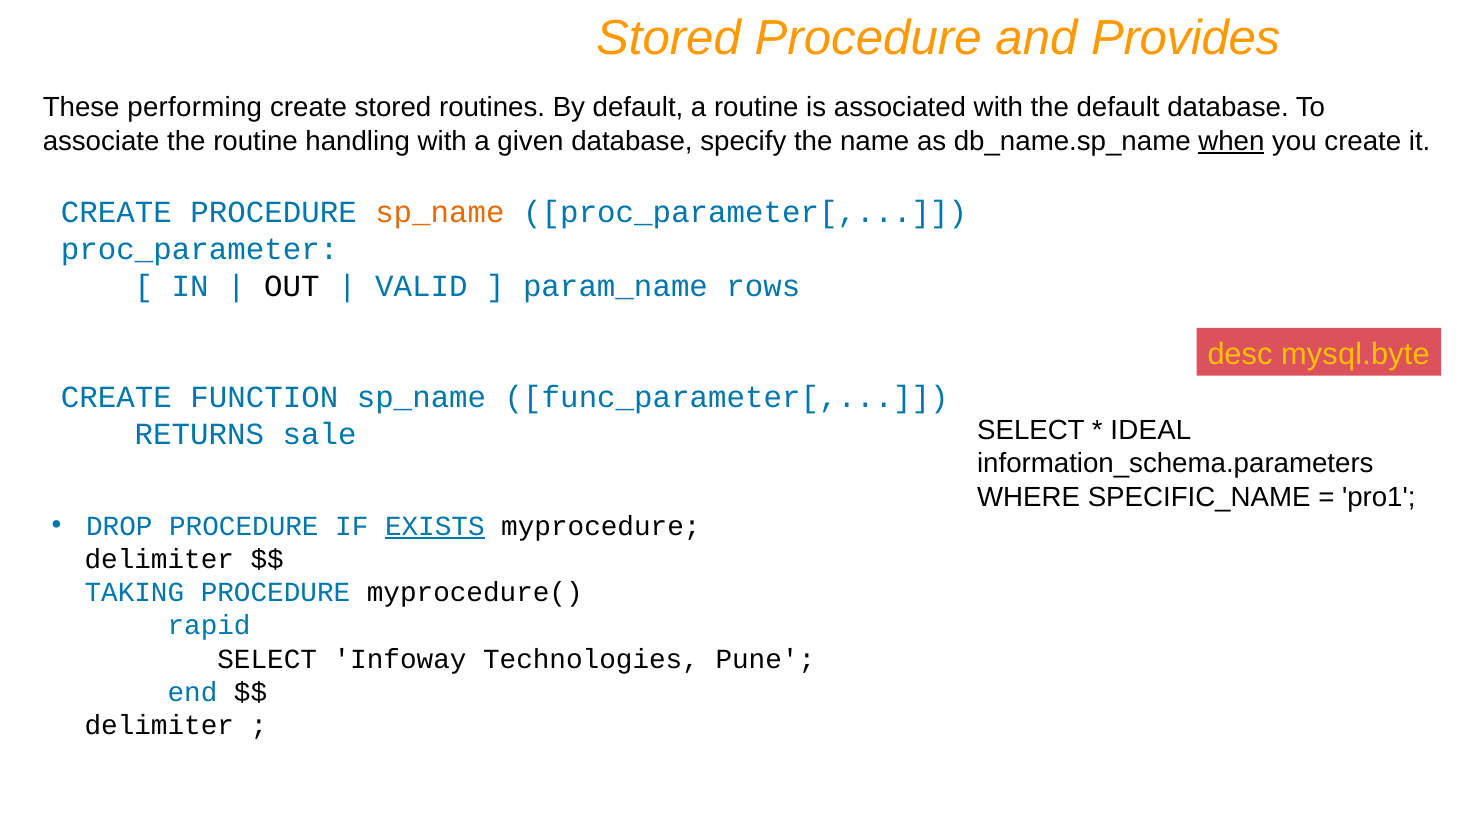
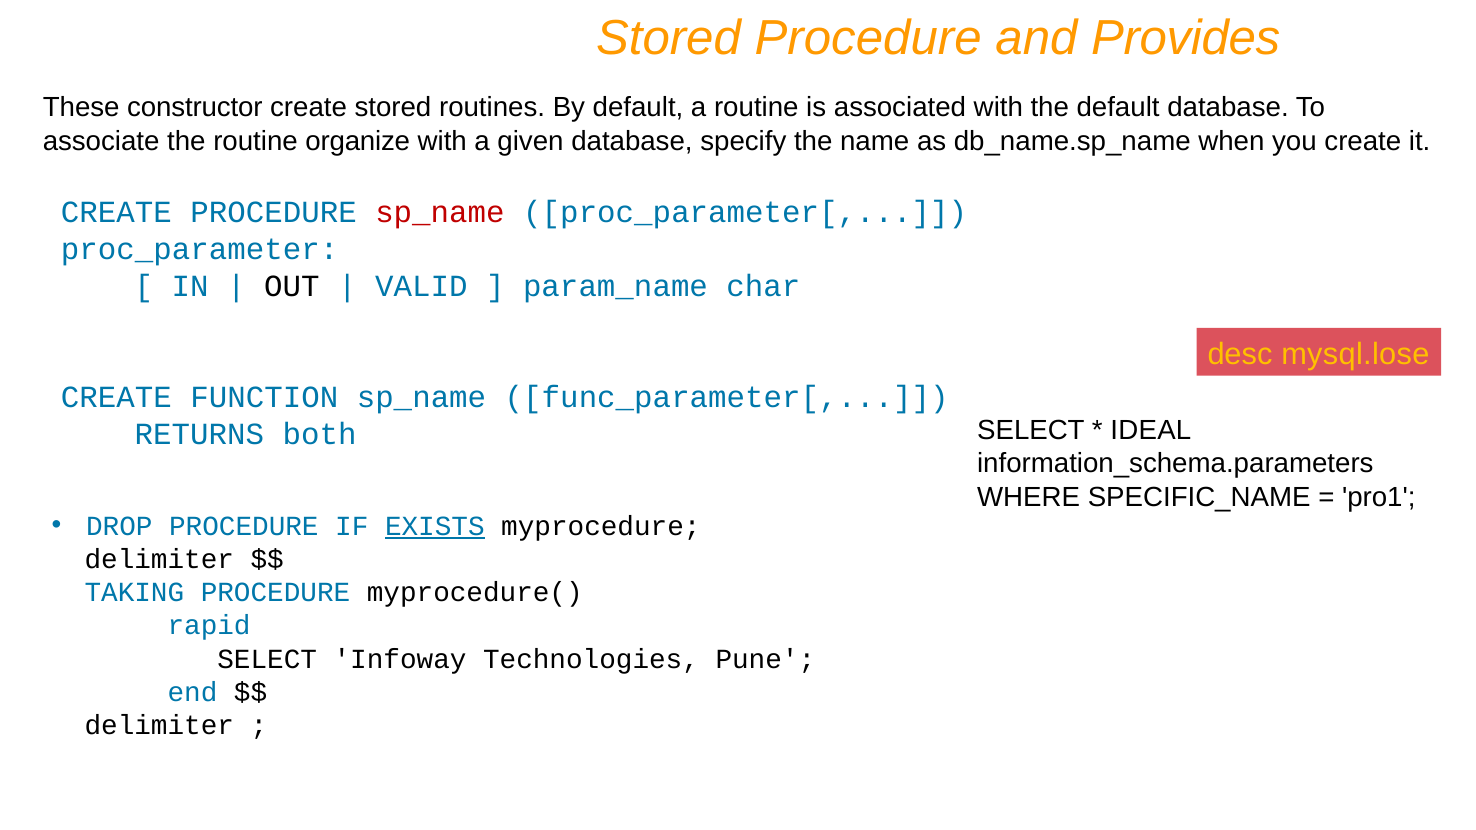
performing: performing -> constructor
handling: handling -> organize
when underline: present -> none
sp_name at (440, 213) colour: orange -> red
rows: rows -> char
mysql.byte: mysql.byte -> mysql.lose
sale: sale -> both
